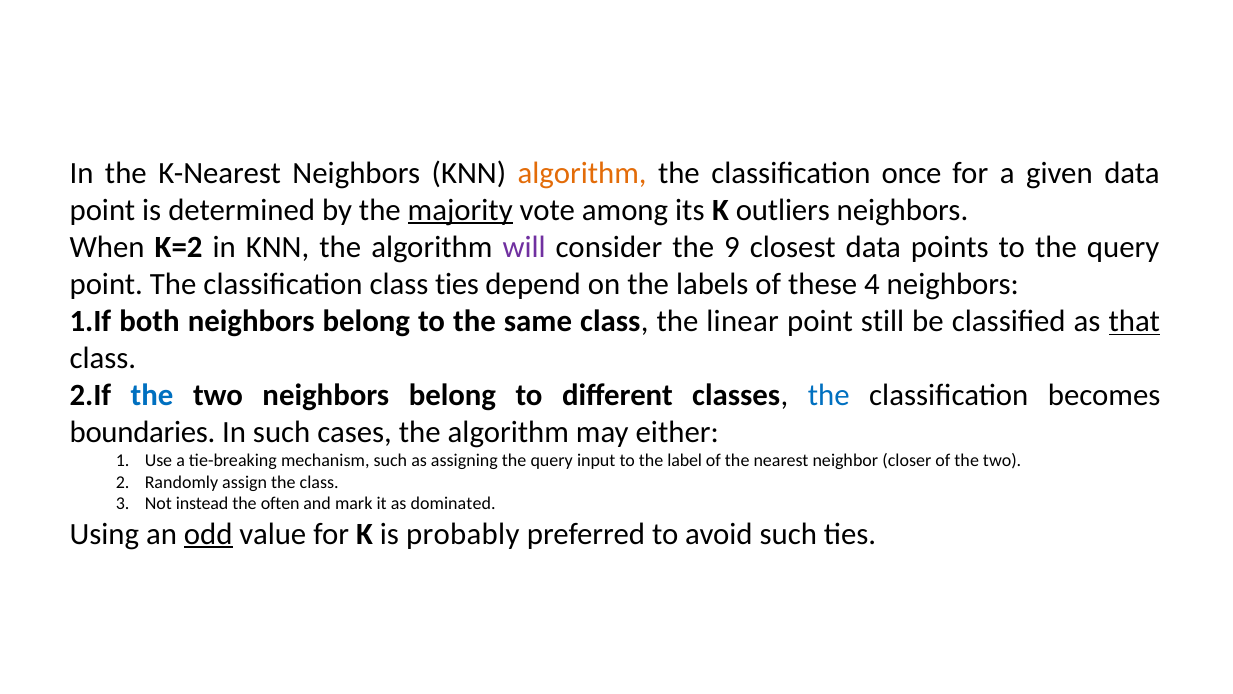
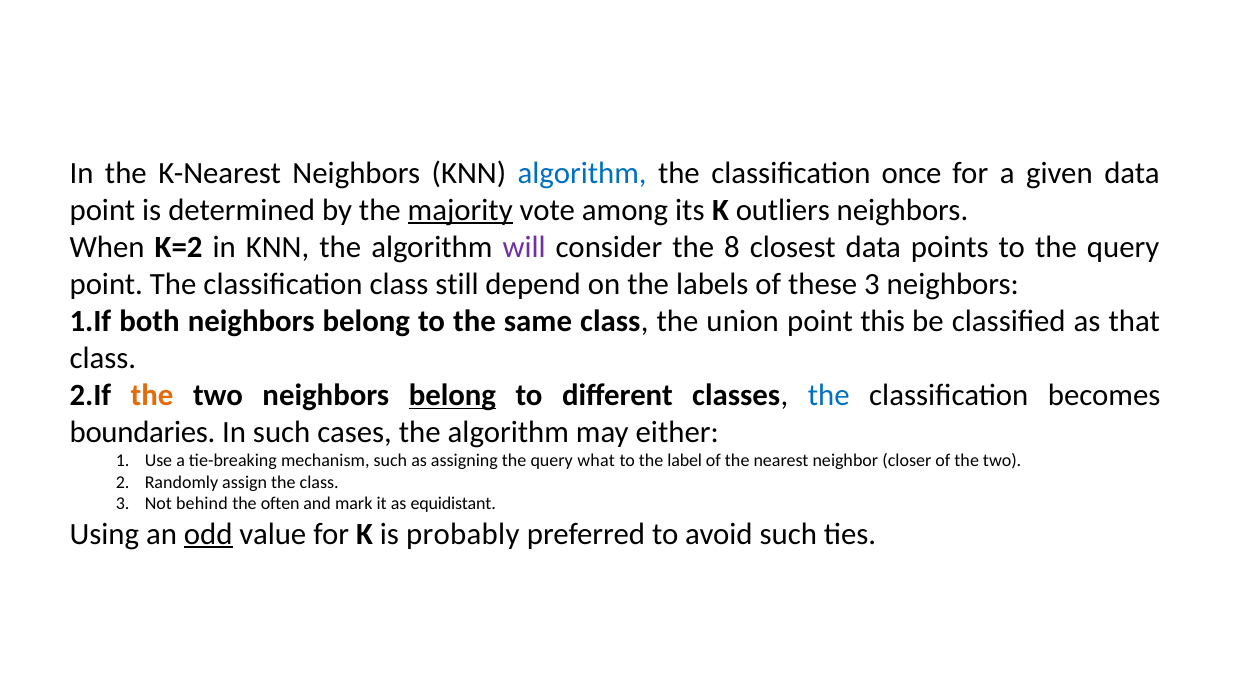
algorithm at (582, 173) colour: orange -> blue
9: 9 -> 8
class ties: ties -> still
these 4: 4 -> 3
linear: linear -> union
still: still -> this
that underline: present -> none
the at (152, 395) colour: blue -> orange
belong at (452, 395) underline: none -> present
input: input -> what
instead: instead -> behind
dominated: dominated -> equidistant
